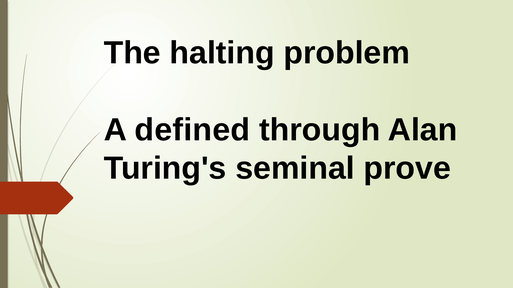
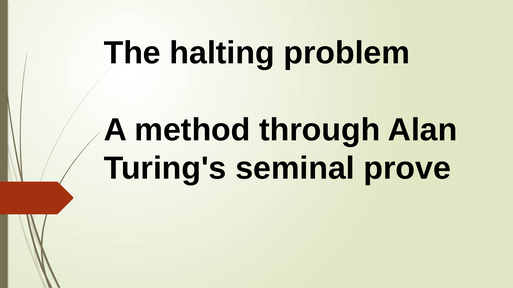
defined: defined -> method
